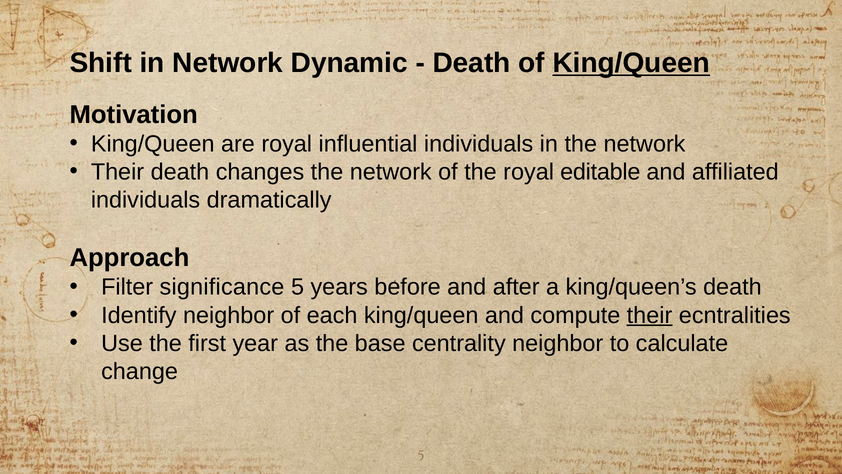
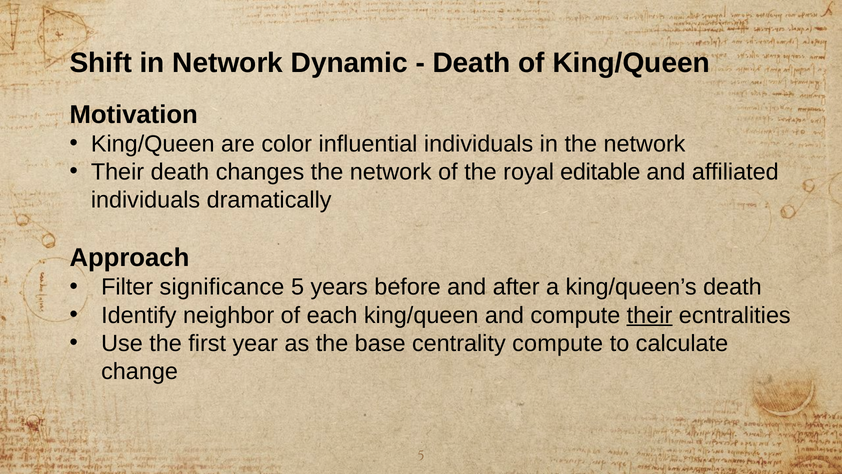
King/Queen at (631, 63) underline: present -> none
are royal: royal -> color
centrality neighbor: neighbor -> compute
